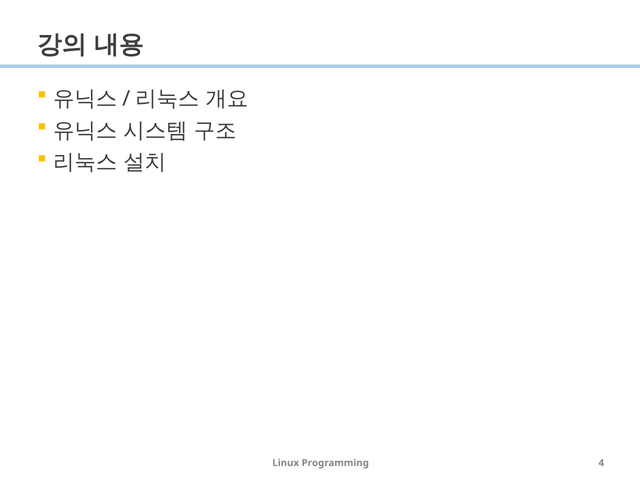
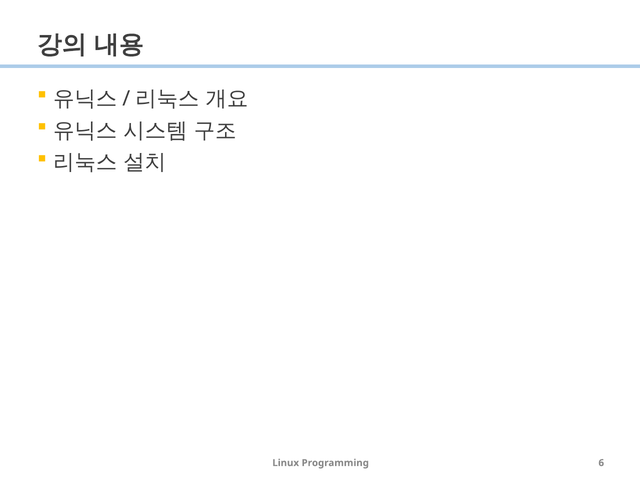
4: 4 -> 6
